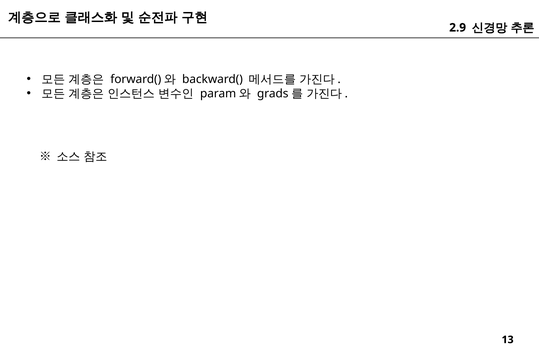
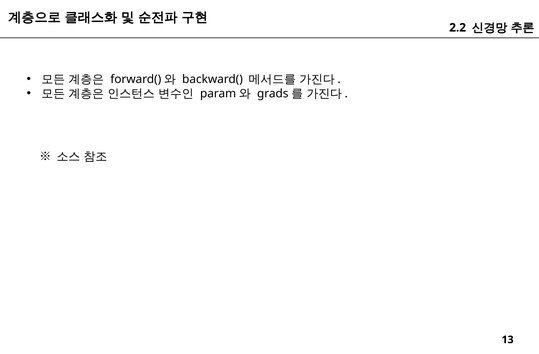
2.9: 2.9 -> 2.2
